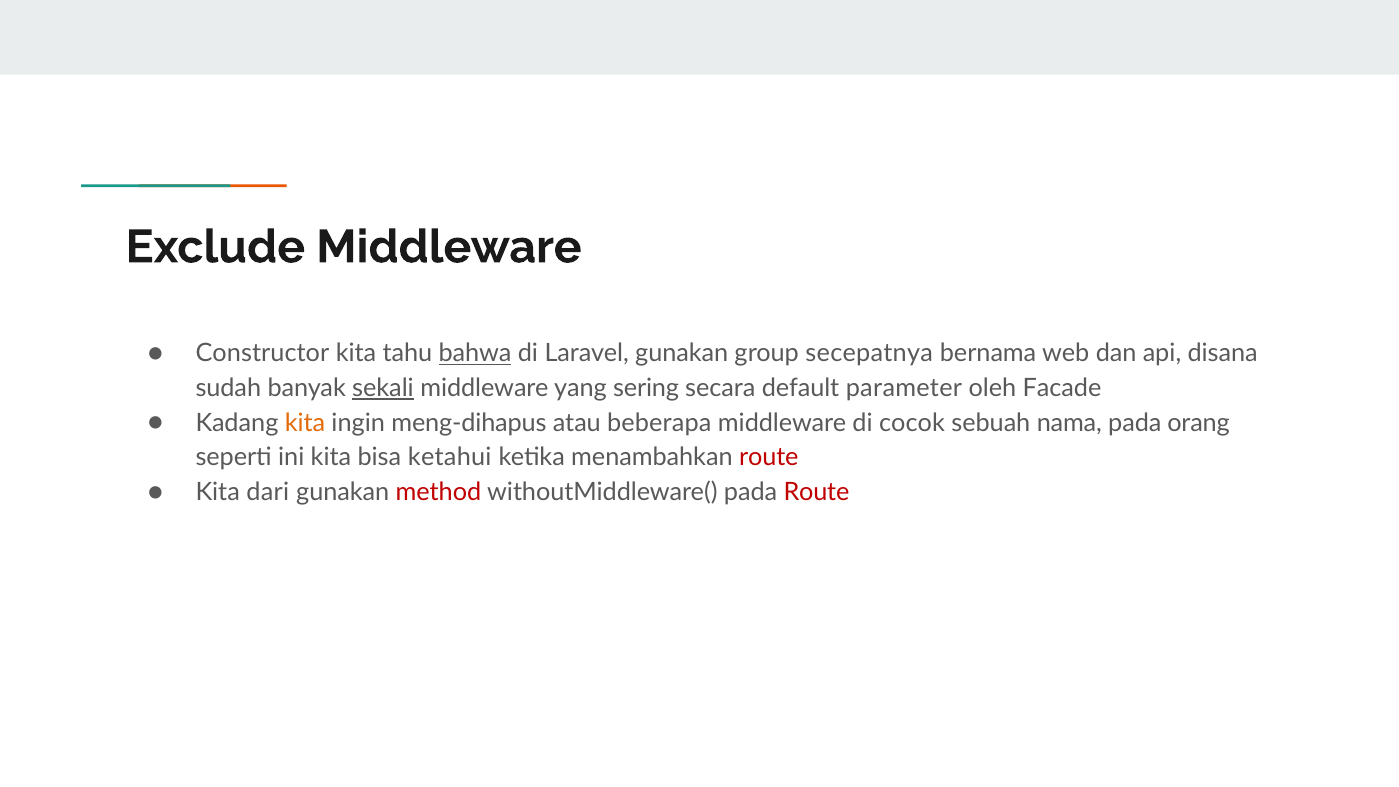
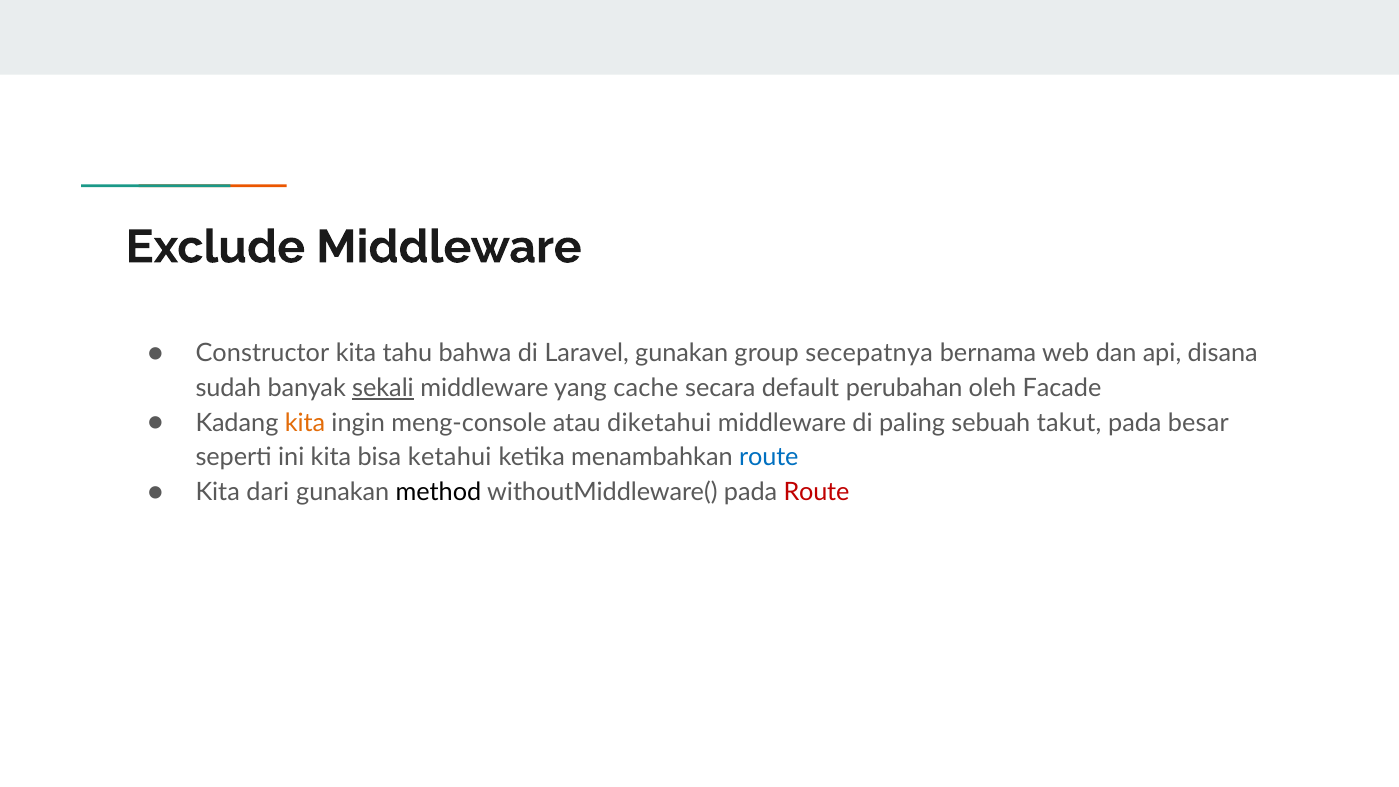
bahwa underline: present -> none
sering: sering -> cache
parameter: parameter -> perubahan
meng-dihapus: meng-dihapus -> meng-console
beberapa: beberapa -> diketahui
cocok: cocok -> paling
nama: nama -> takut
orang: orang -> besar
route at (769, 458) colour: red -> blue
method colour: red -> black
